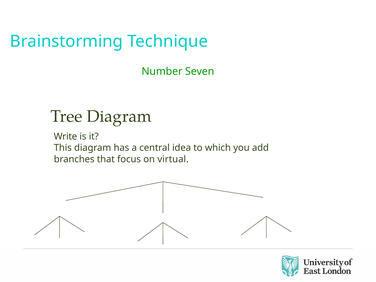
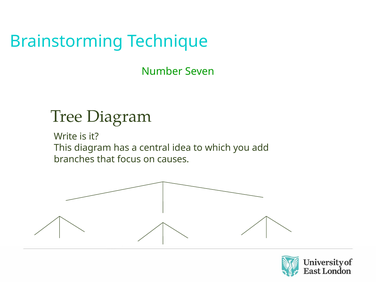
virtual: virtual -> causes
